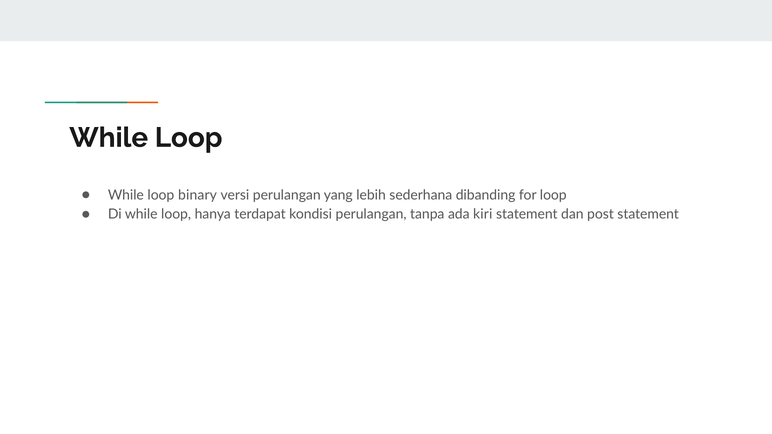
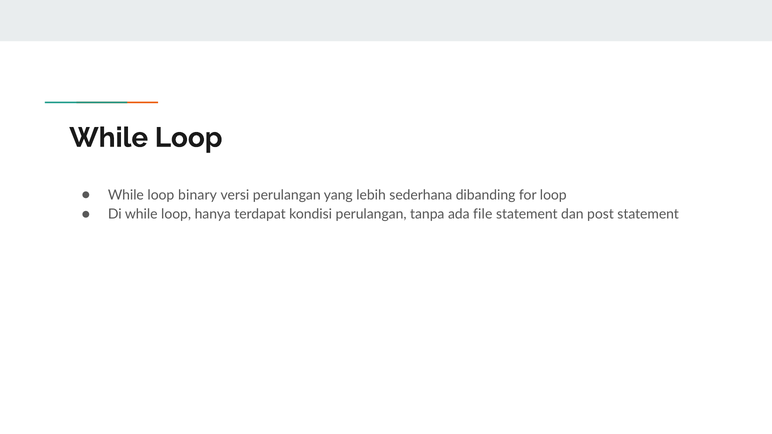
kiri: kiri -> file
